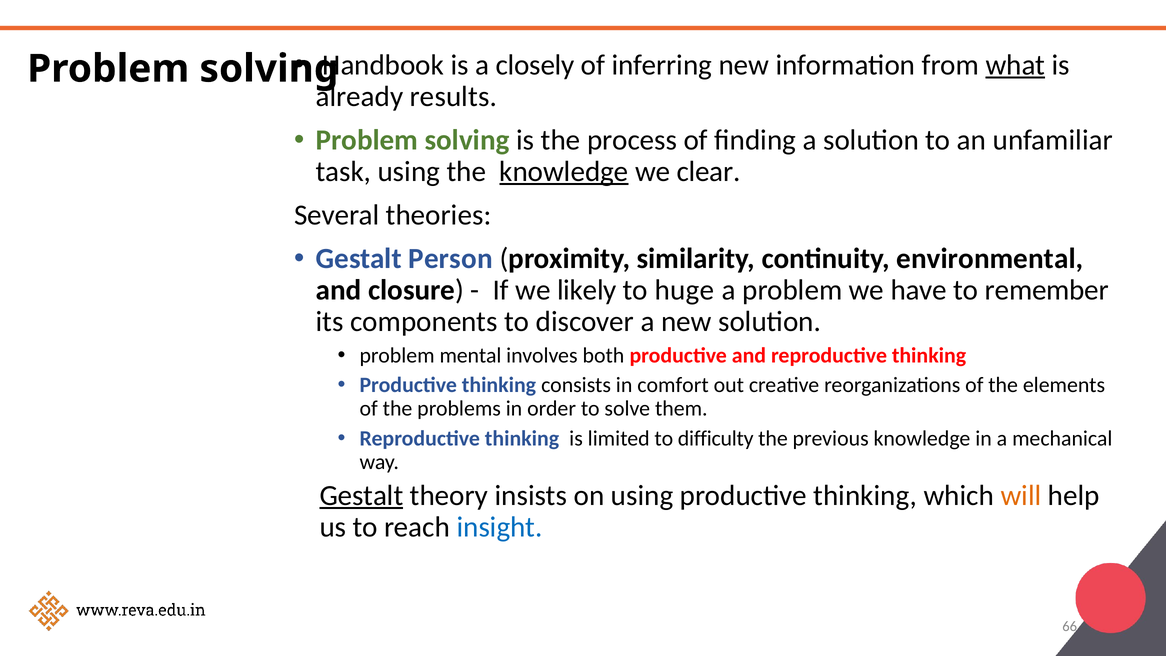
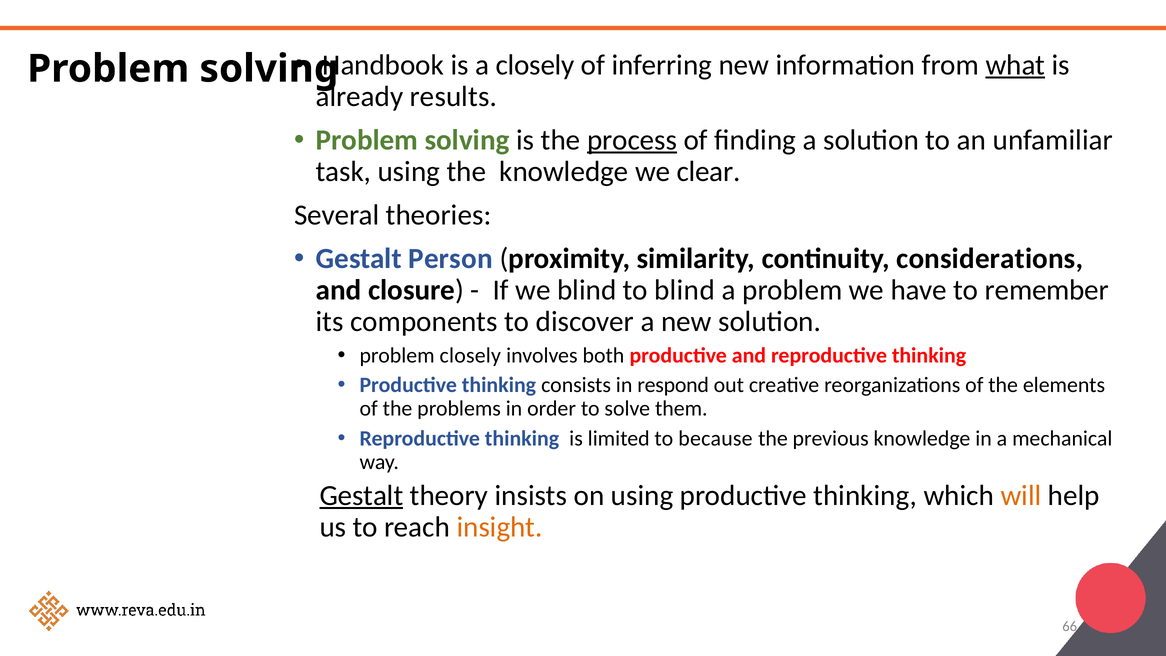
process underline: none -> present
knowledge at (564, 172) underline: present -> none
environmental: environmental -> considerations
we likely: likely -> blind
to huge: huge -> blind
problem mental: mental -> closely
comfort: comfort -> respond
difficulty: difficulty -> because
insight colour: blue -> orange
